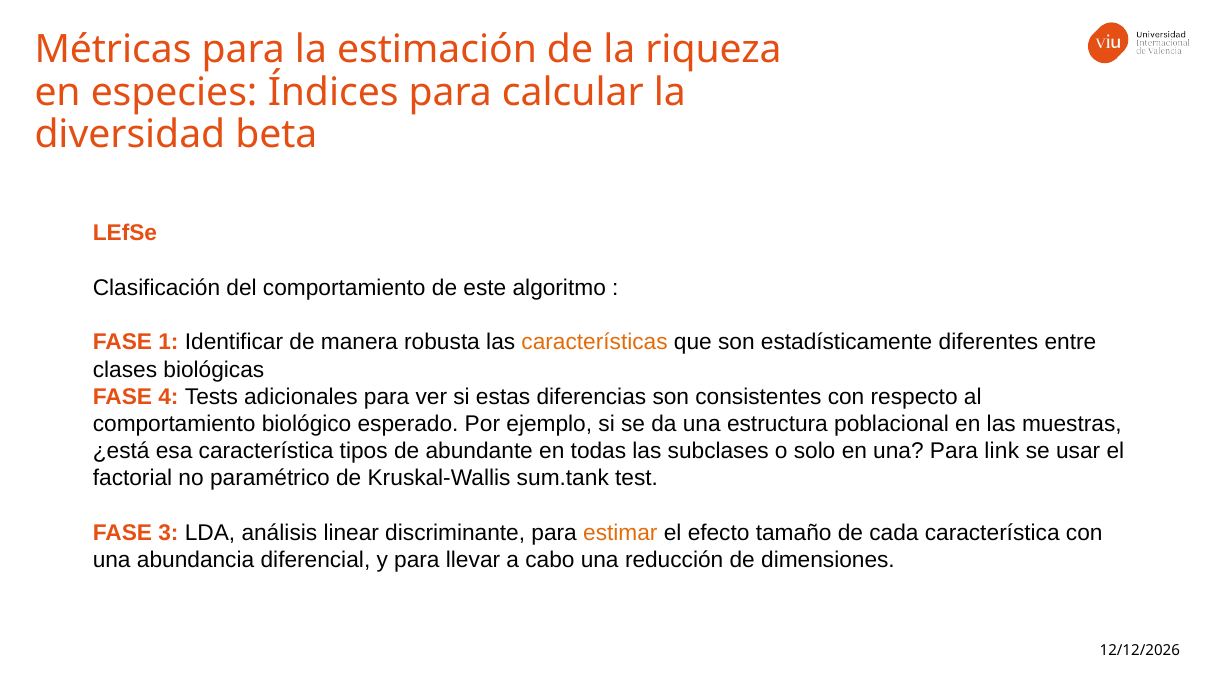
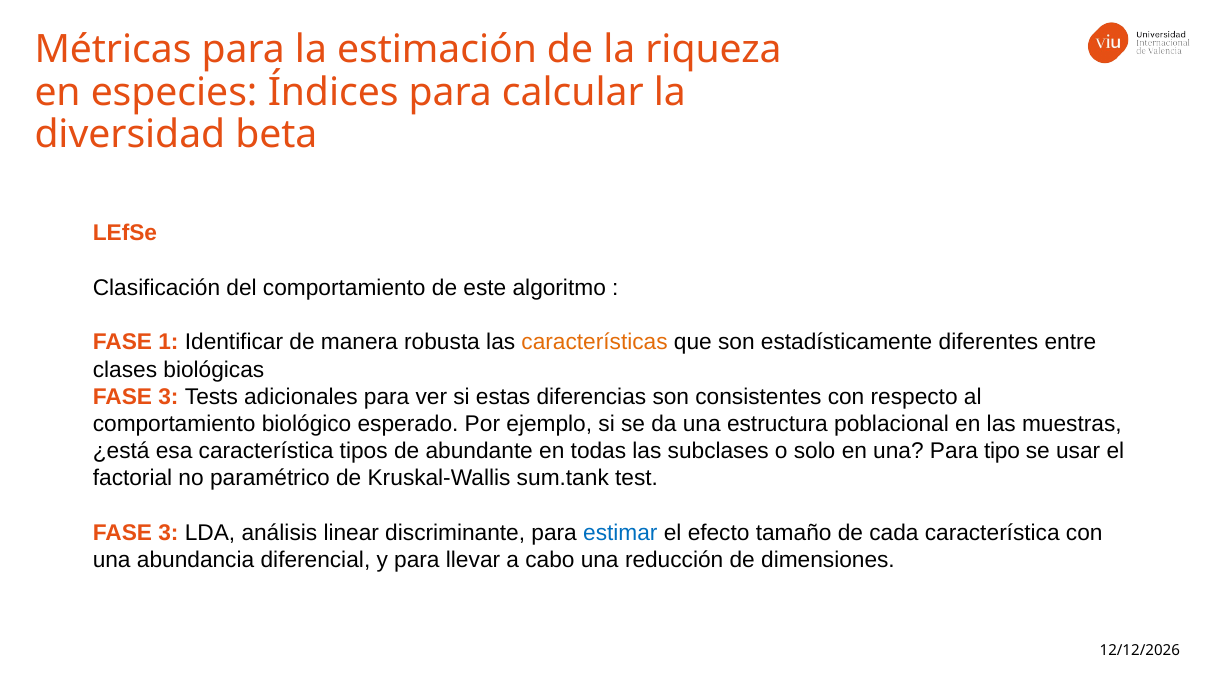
4 at (168, 397): 4 -> 3
link: link -> tipo
estimar colour: orange -> blue
